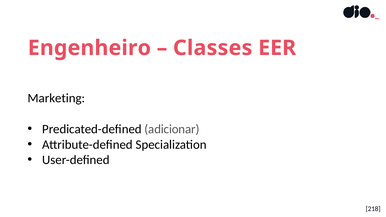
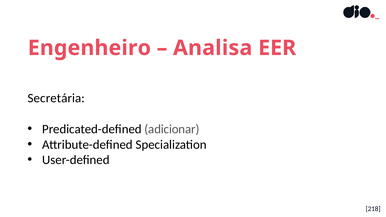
Classes: Classes -> Analisa
Marketing: Marketing -> Secretária
